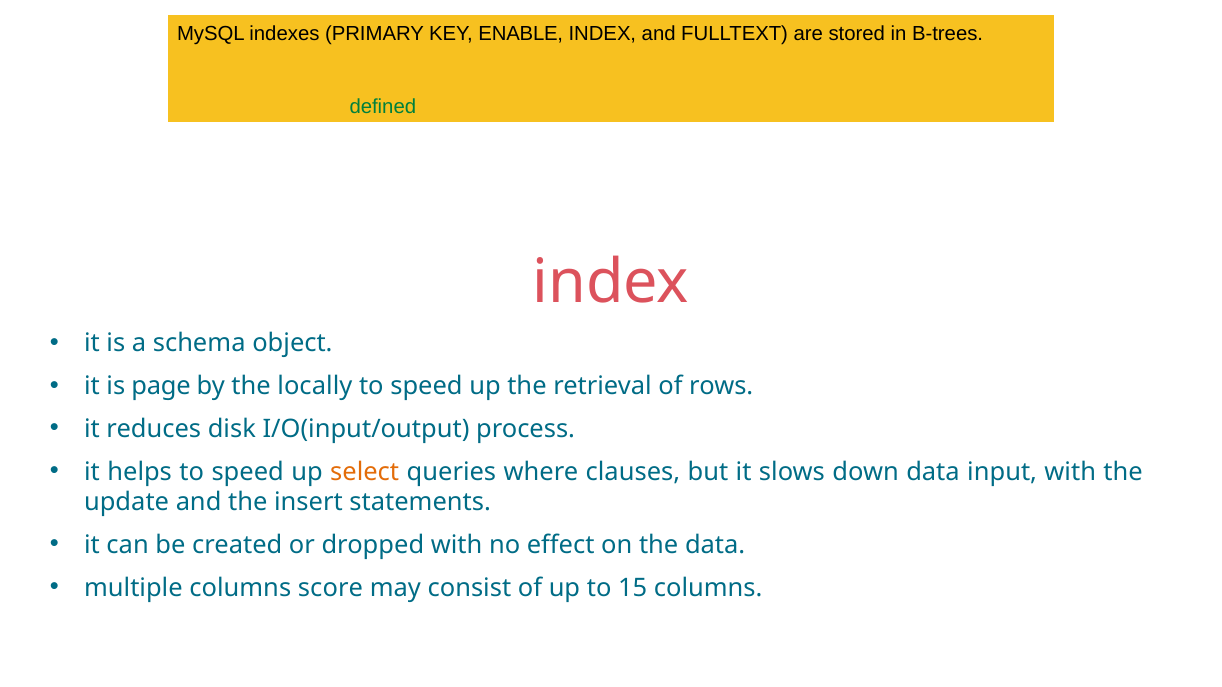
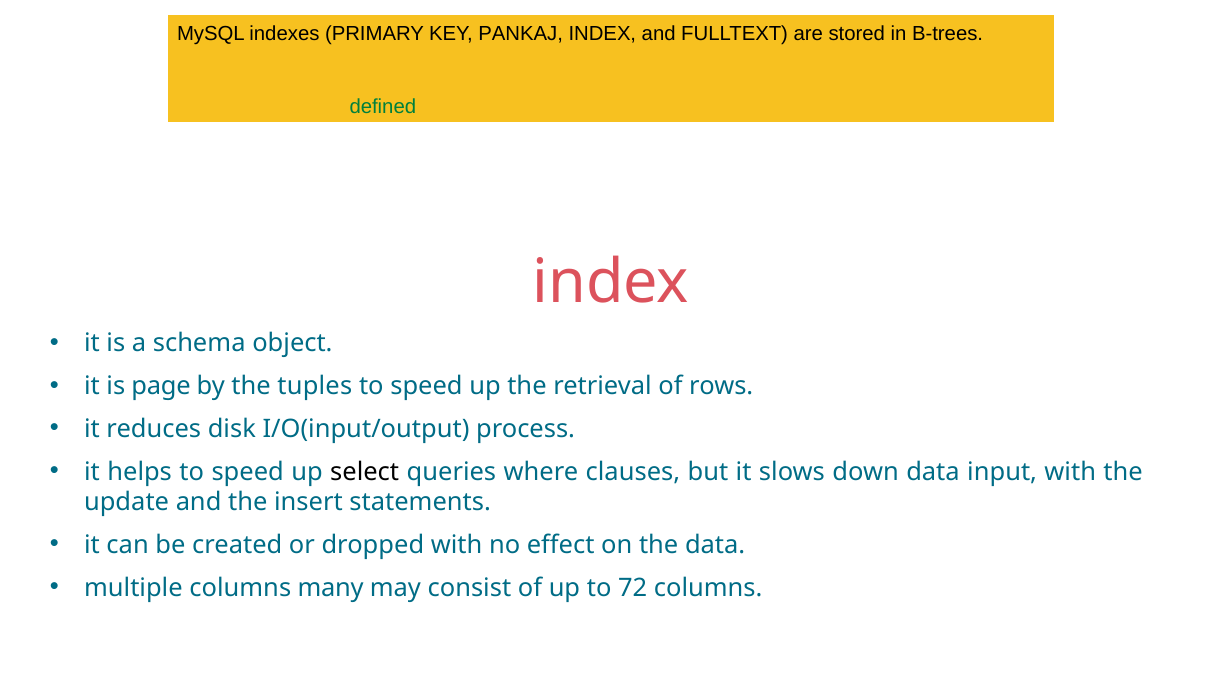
ENABLE: ENABLE -> PANKAJ
locally: locally -> tuples
select colour: orange -> black
score: score -> many
15: 15 -> 72
